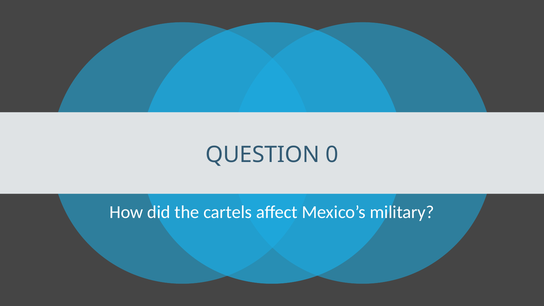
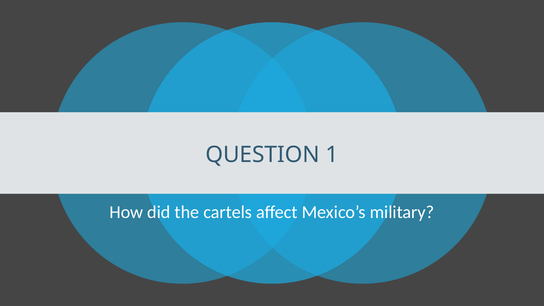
0: 0 -> 1
